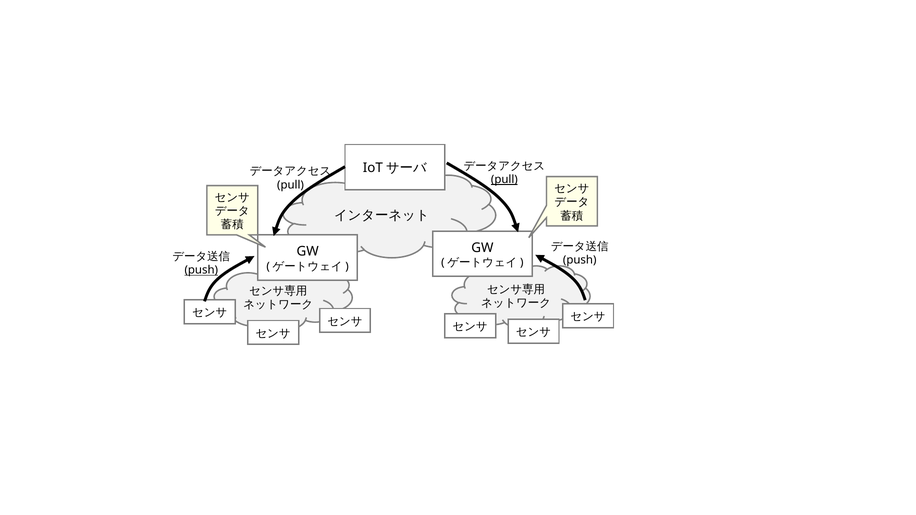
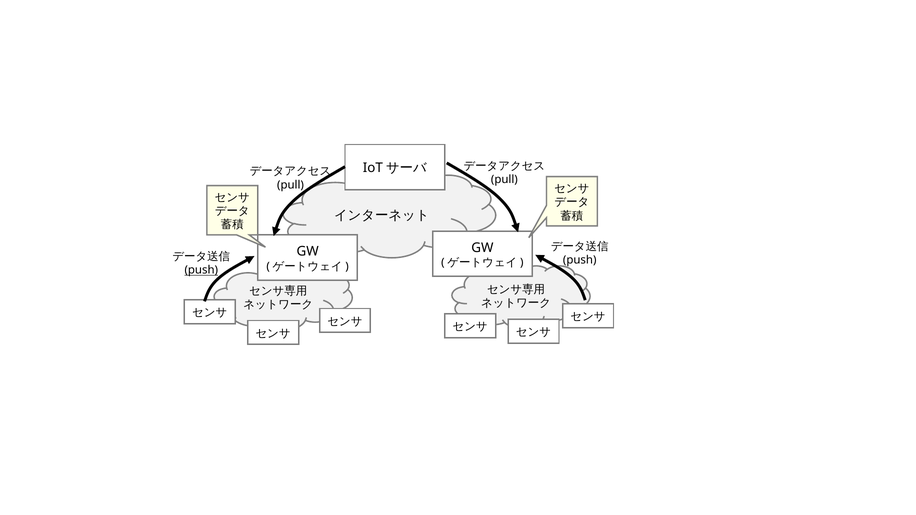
pull at (504, 180) underline: present -> none
